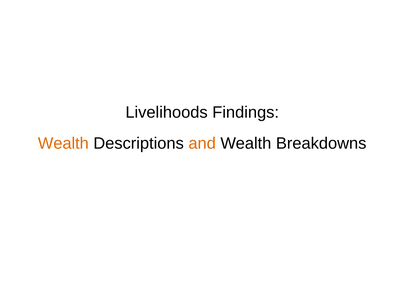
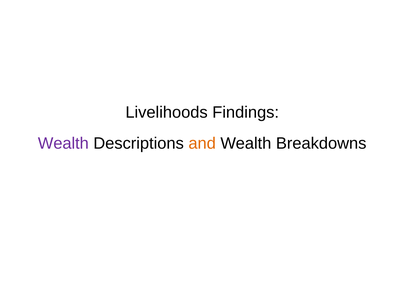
Wealth at (63, 143) colour: orange -> purple
